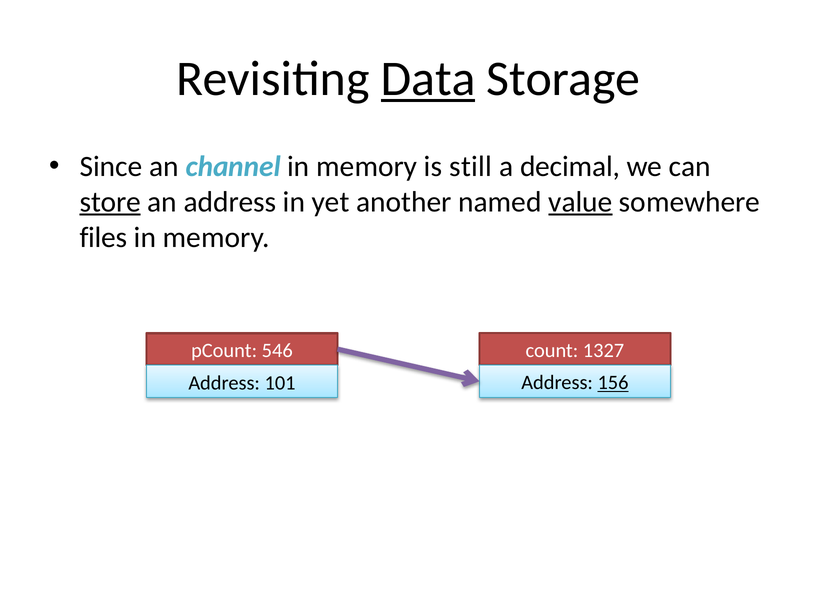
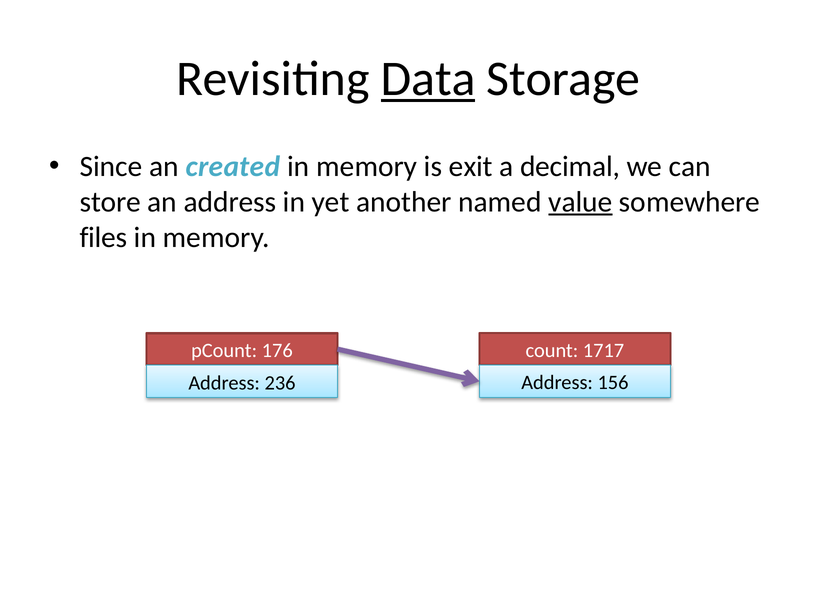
channel: channel -> created
still: still -> exit
store underline: present -> none
1327: 1327 -> 1717
546: 546 -> 176
101: 101 -> 236
156 underline: present -> none
